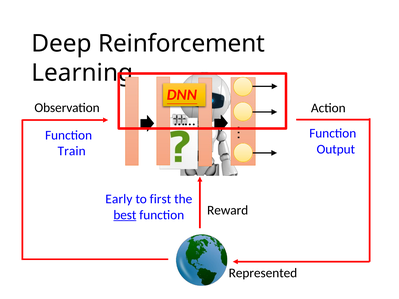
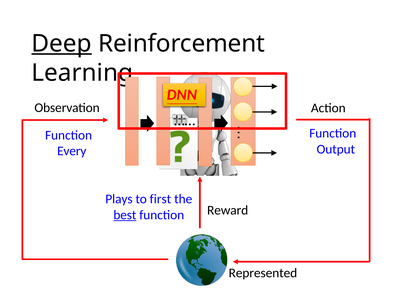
Deep underline: none -> present
Train: Train -> Every
Early: Early -> Plays
